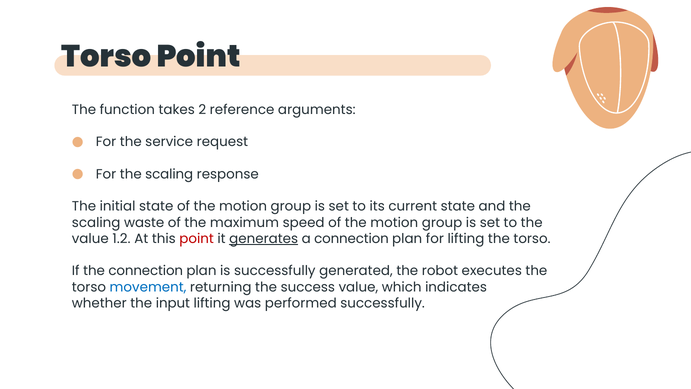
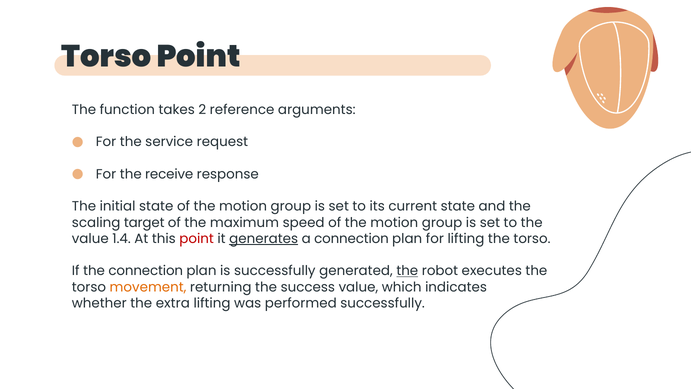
For the scaling: scaling -> receive
waste: waste -> target
1.2: 1.2 -> 1.4
the at (407, 271) underline: none -> present
movement colour: blue -> orange
input: input -> extra
